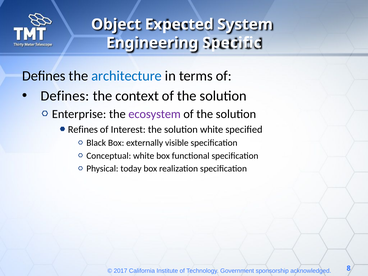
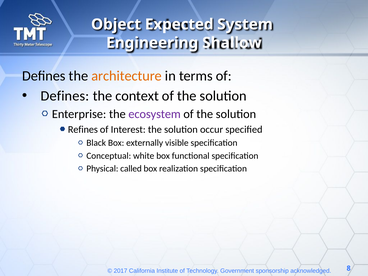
Specific: Specific -> Shallow
architecture colour: blue -> orange
solution white: white -> occur
today: today -> called
